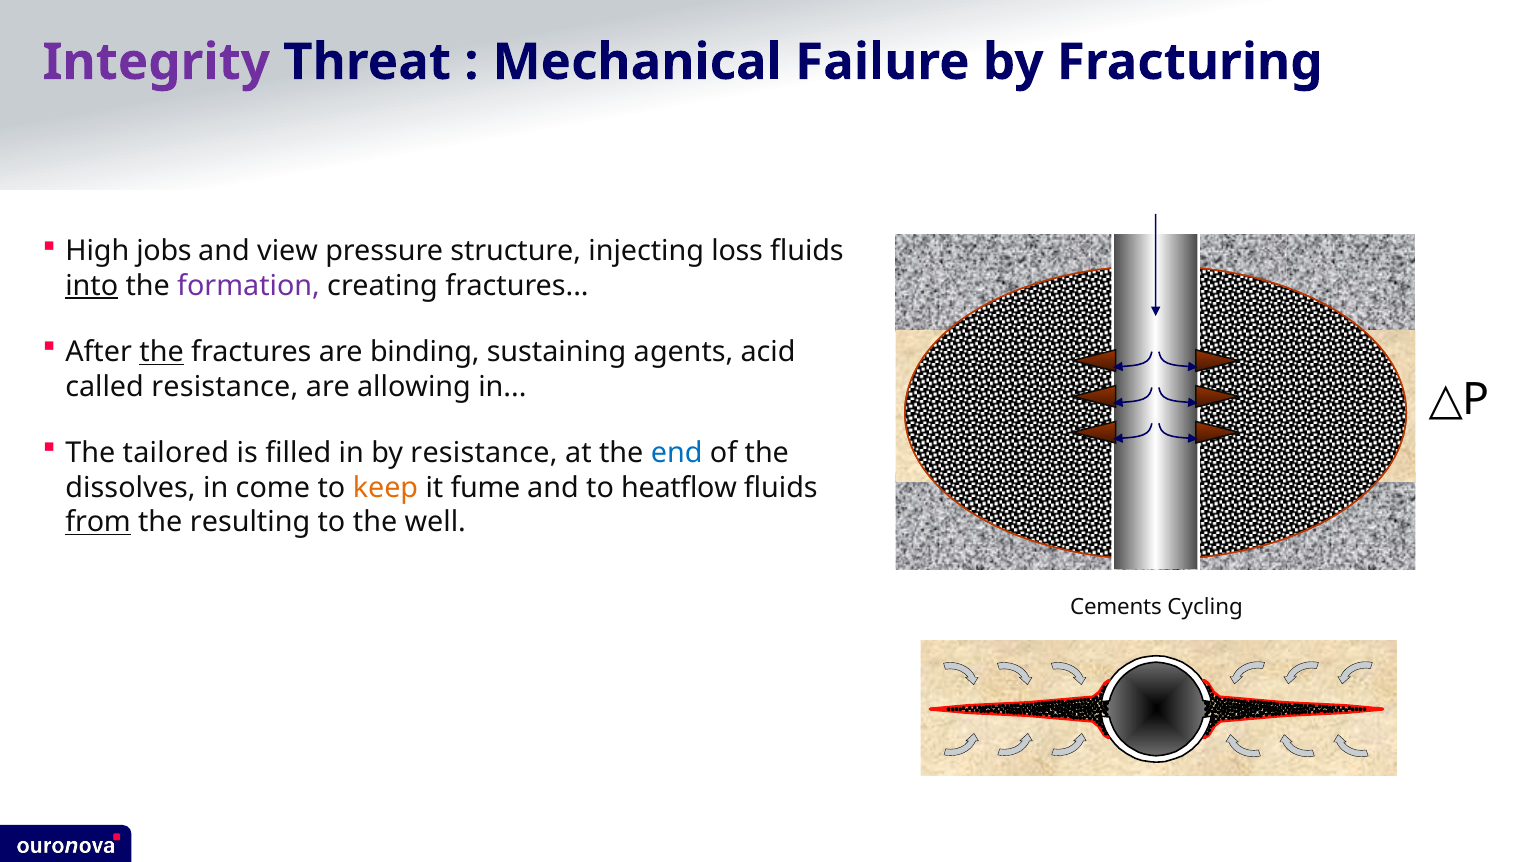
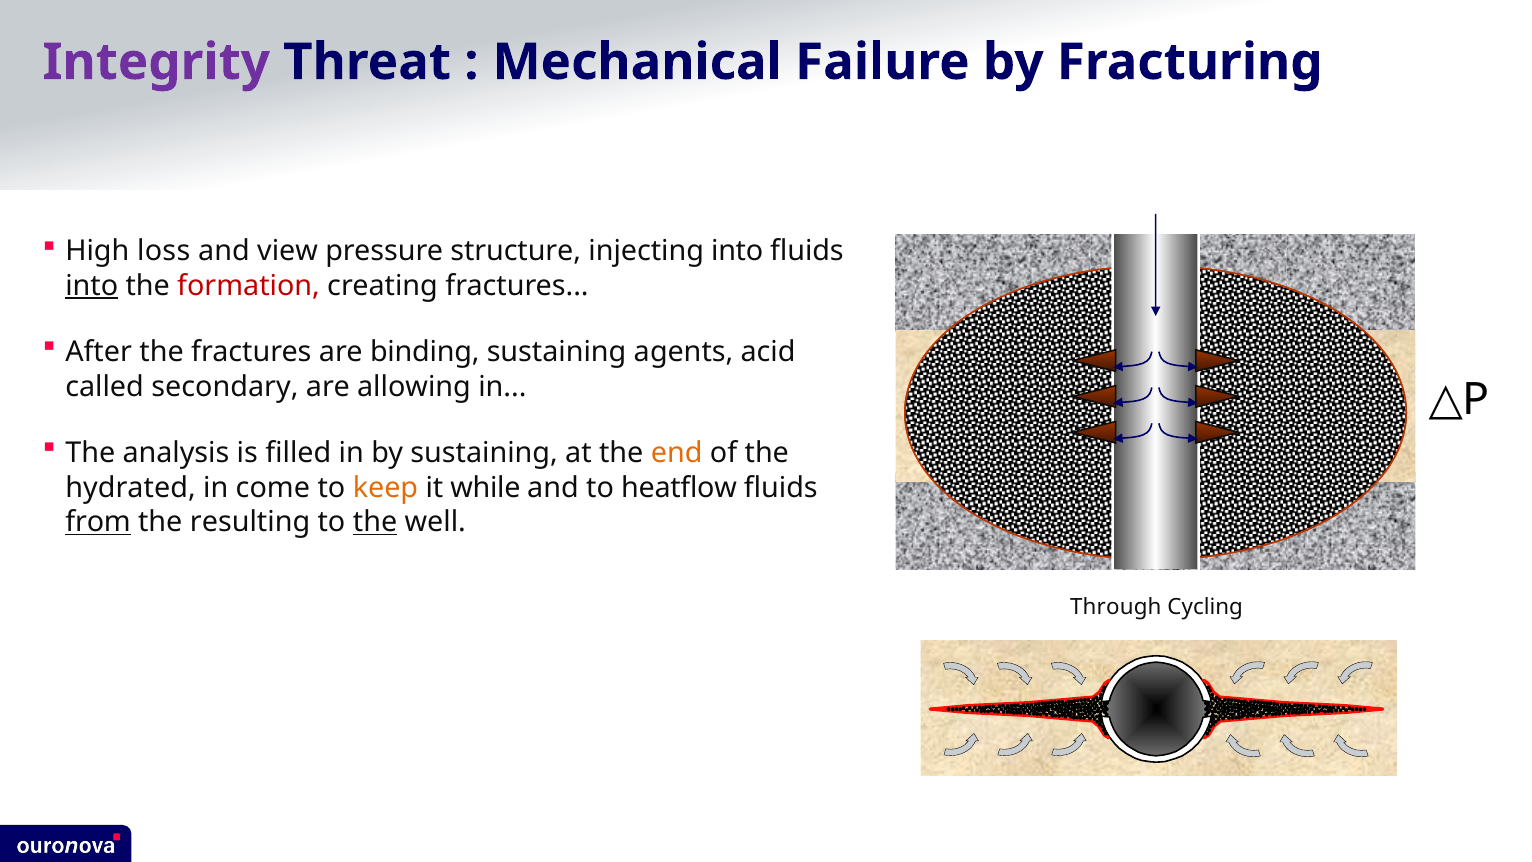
jobs: jobs -> loss
injecting loss: loss -> into
formation colour: purple -> red
the at (162, 352) underline: present -> none
called resistance: resistance -> secondary
tailored: tailored -> analysis
by resistance: resistance -> sustaining
end colour: blue -> orange
dissolves: dissolves -> hydrated
fume: fume -> while
the at (375, 522) underline: none -> present
Cements: Cements -> Through
